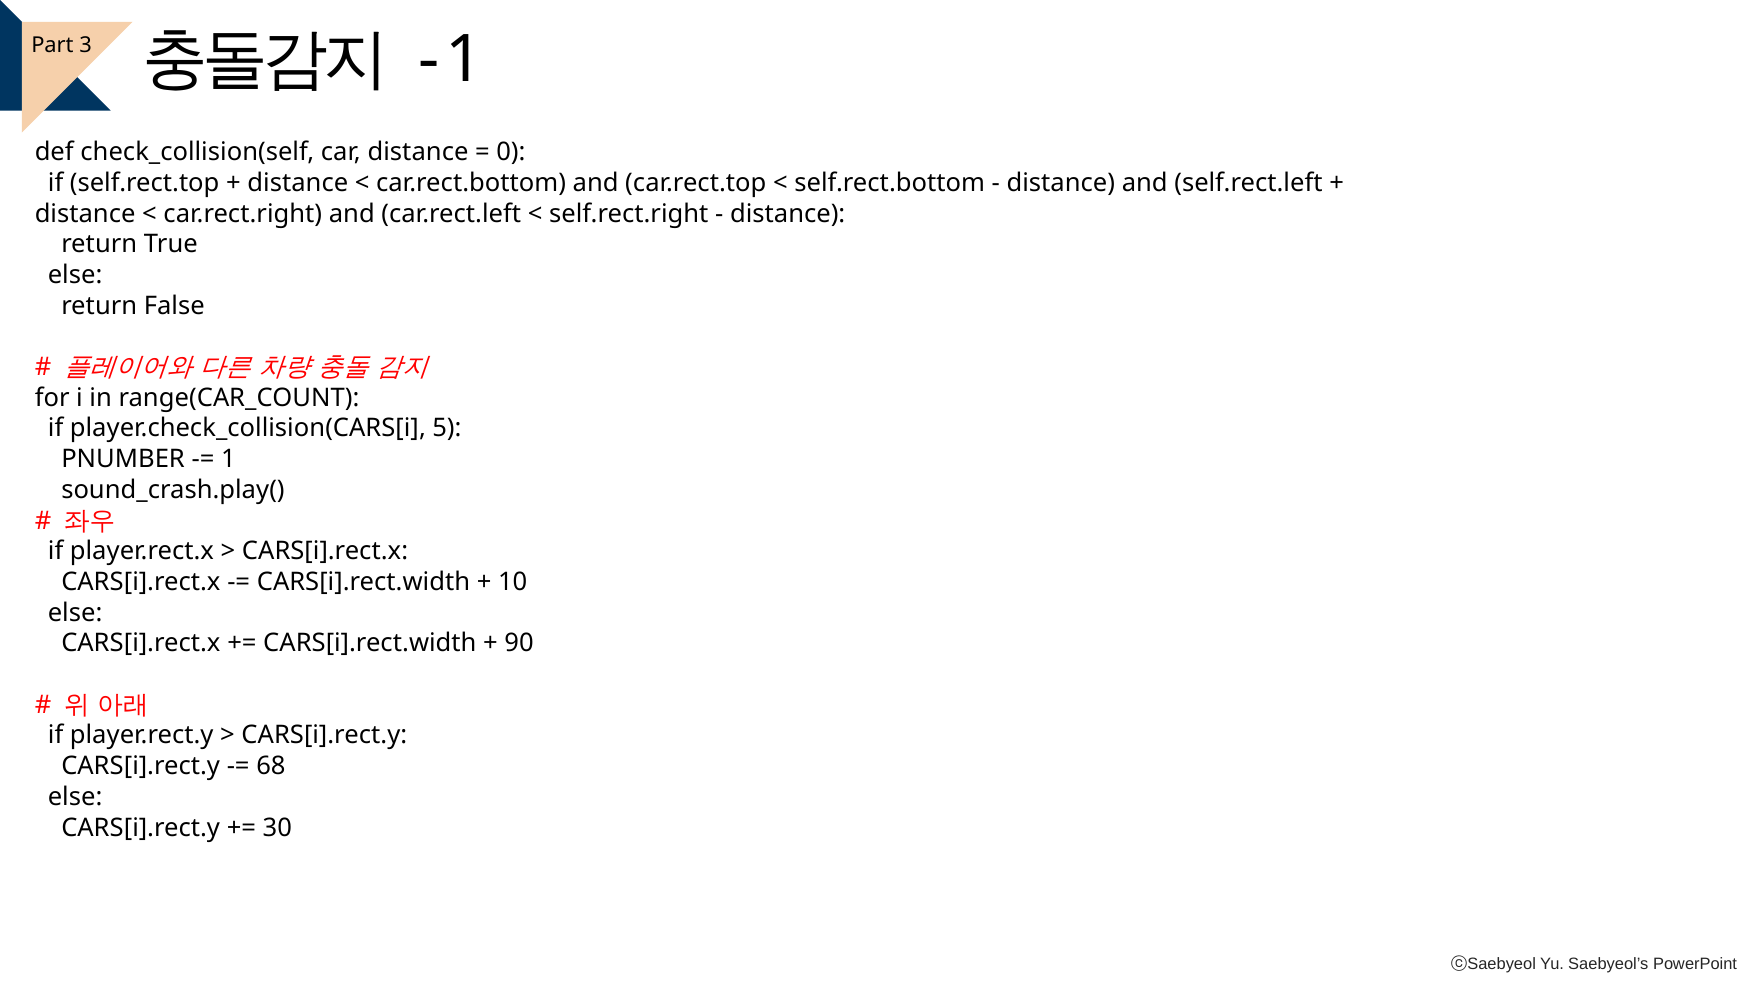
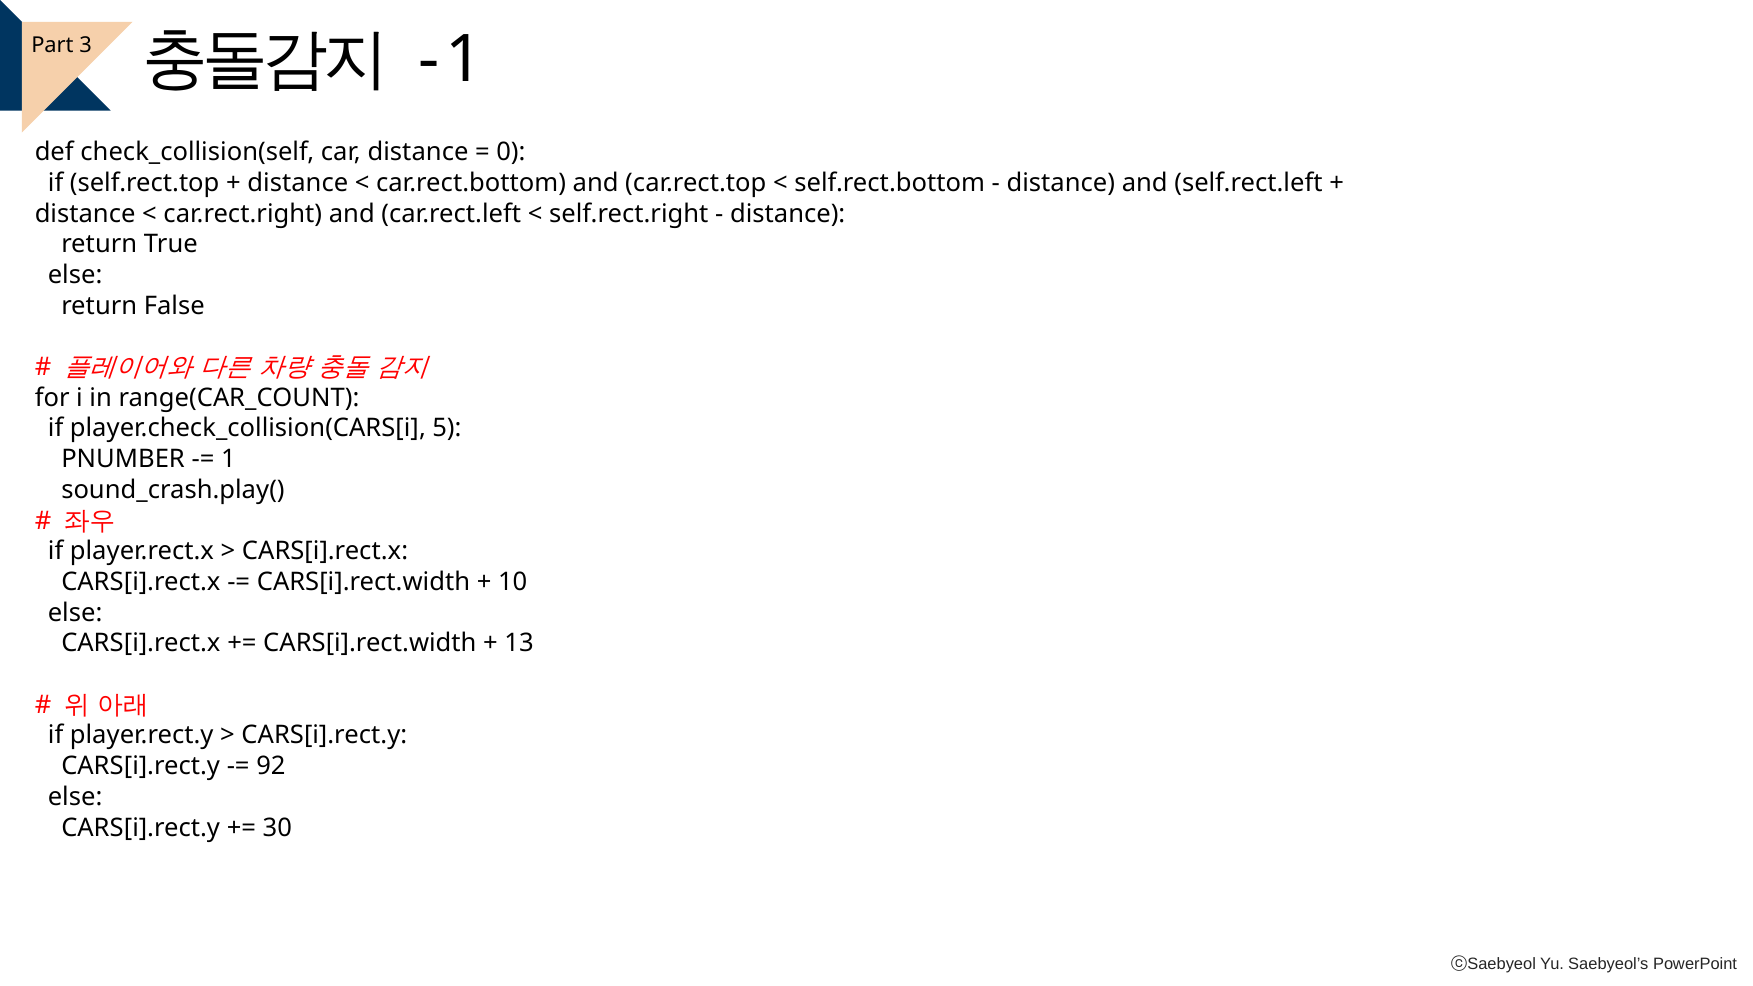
90: 90 -> 13
68: 68 -> 92
